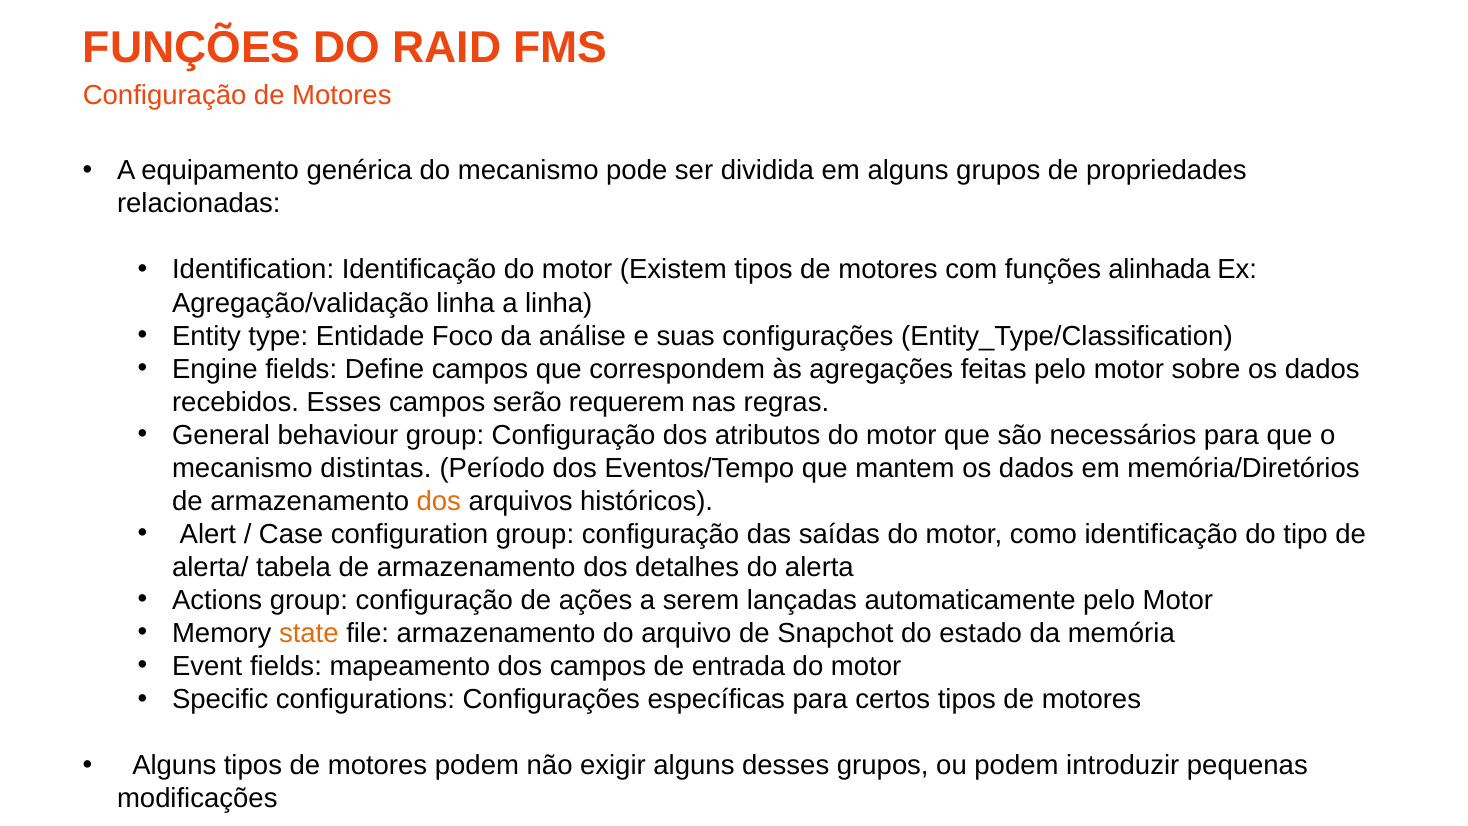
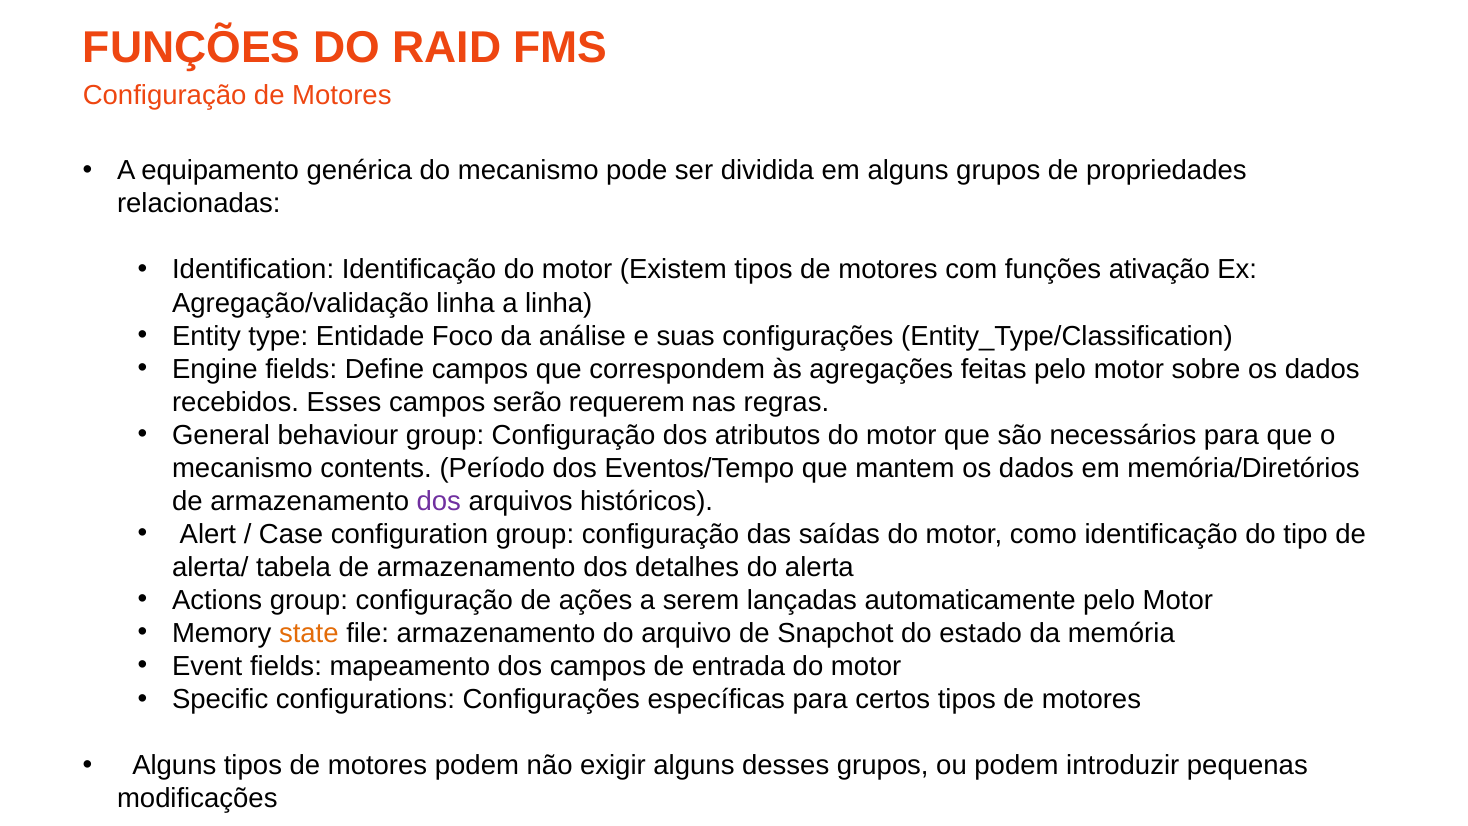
alinhada: alinhada -> ativação
distintas: distintas -> contents
dos at (439, 501) colour: orange -> purple
